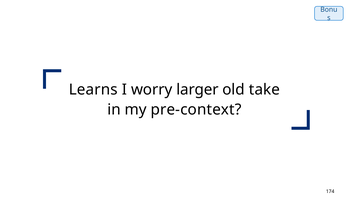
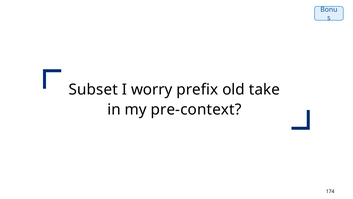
Learns: Learns -> Subset
larger: larger -> prefix
